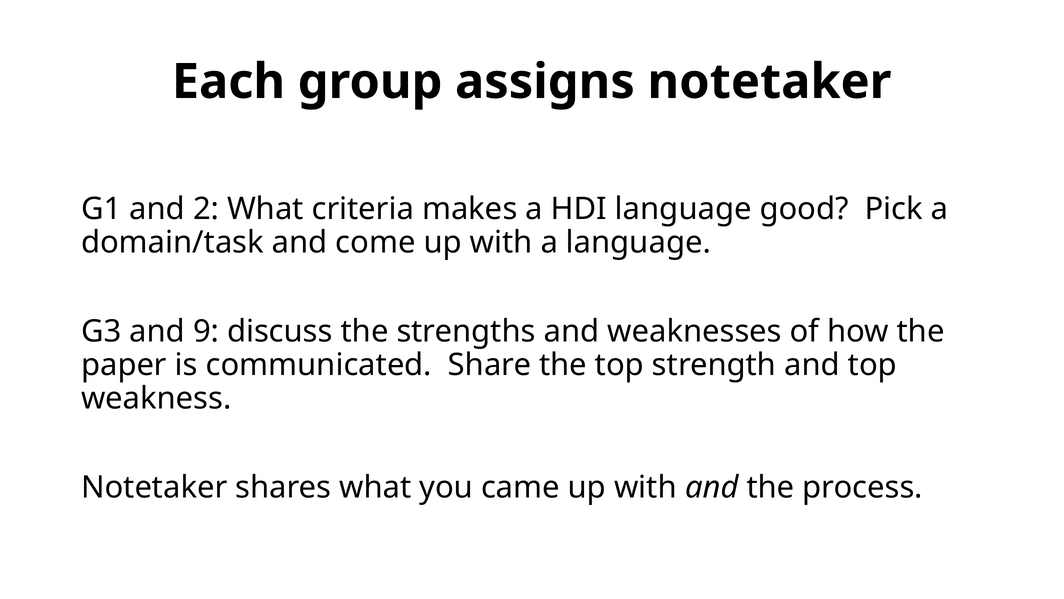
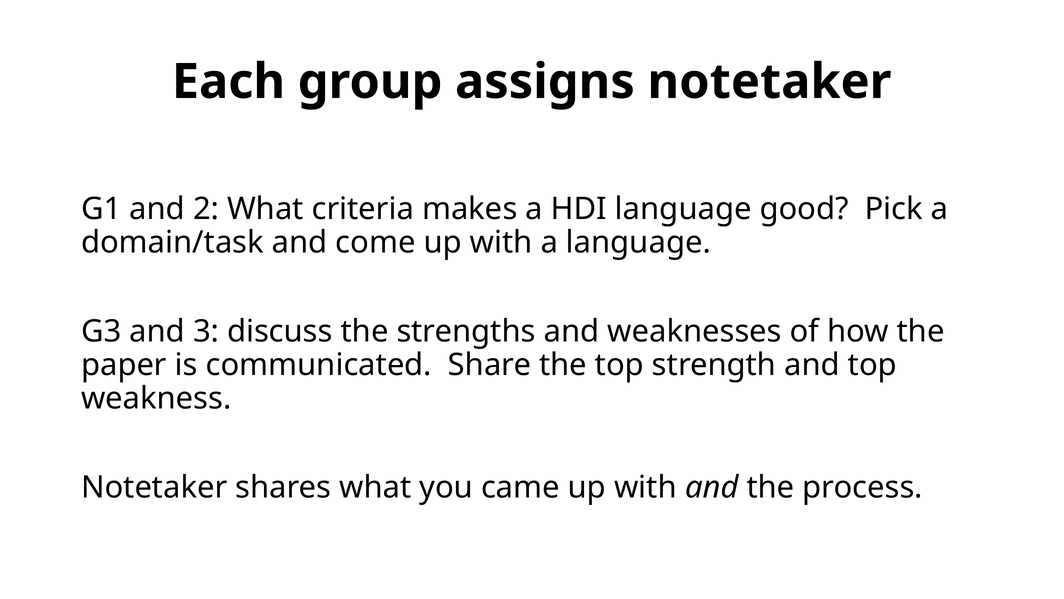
9: 9 -> 3
